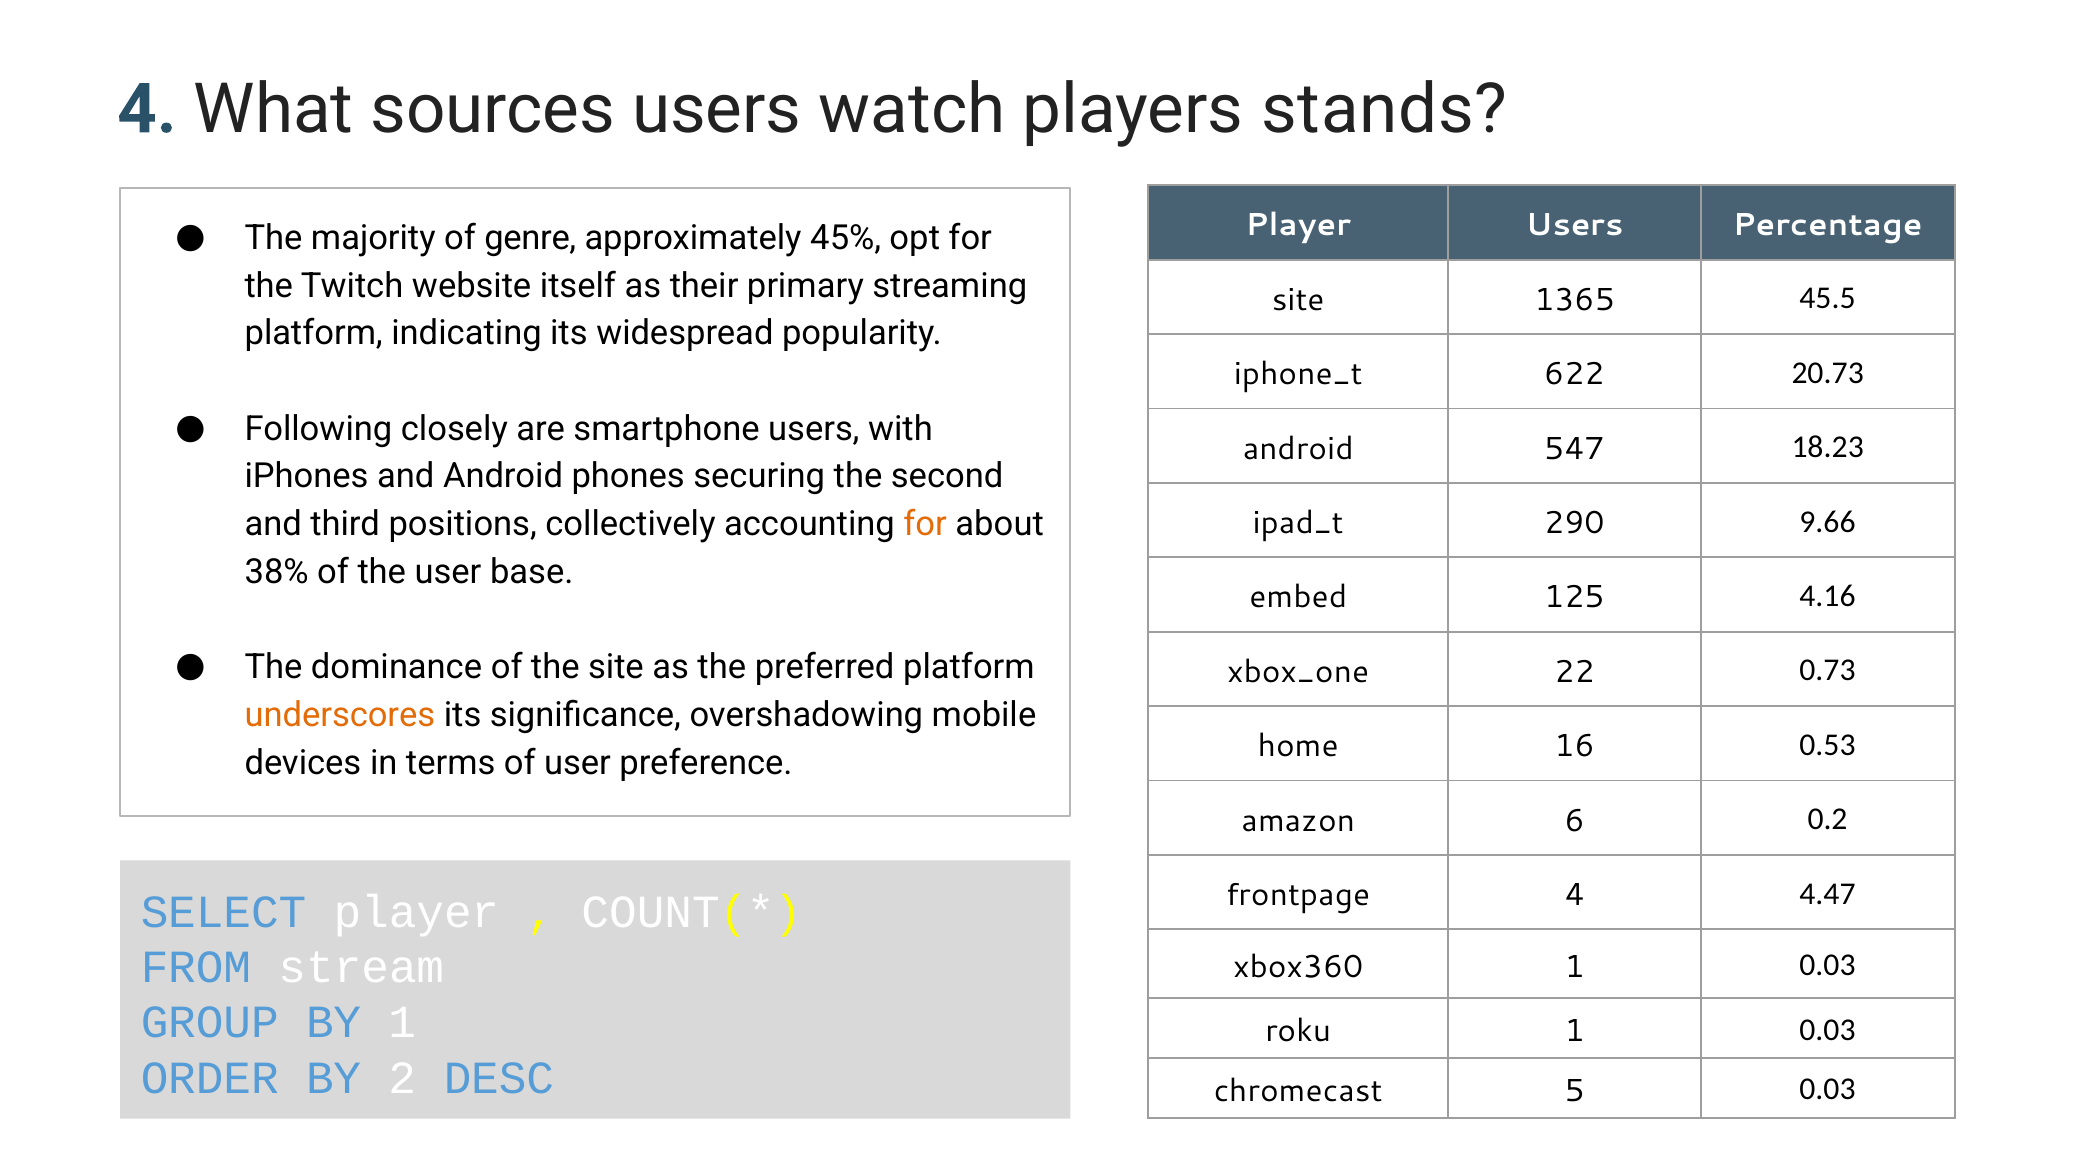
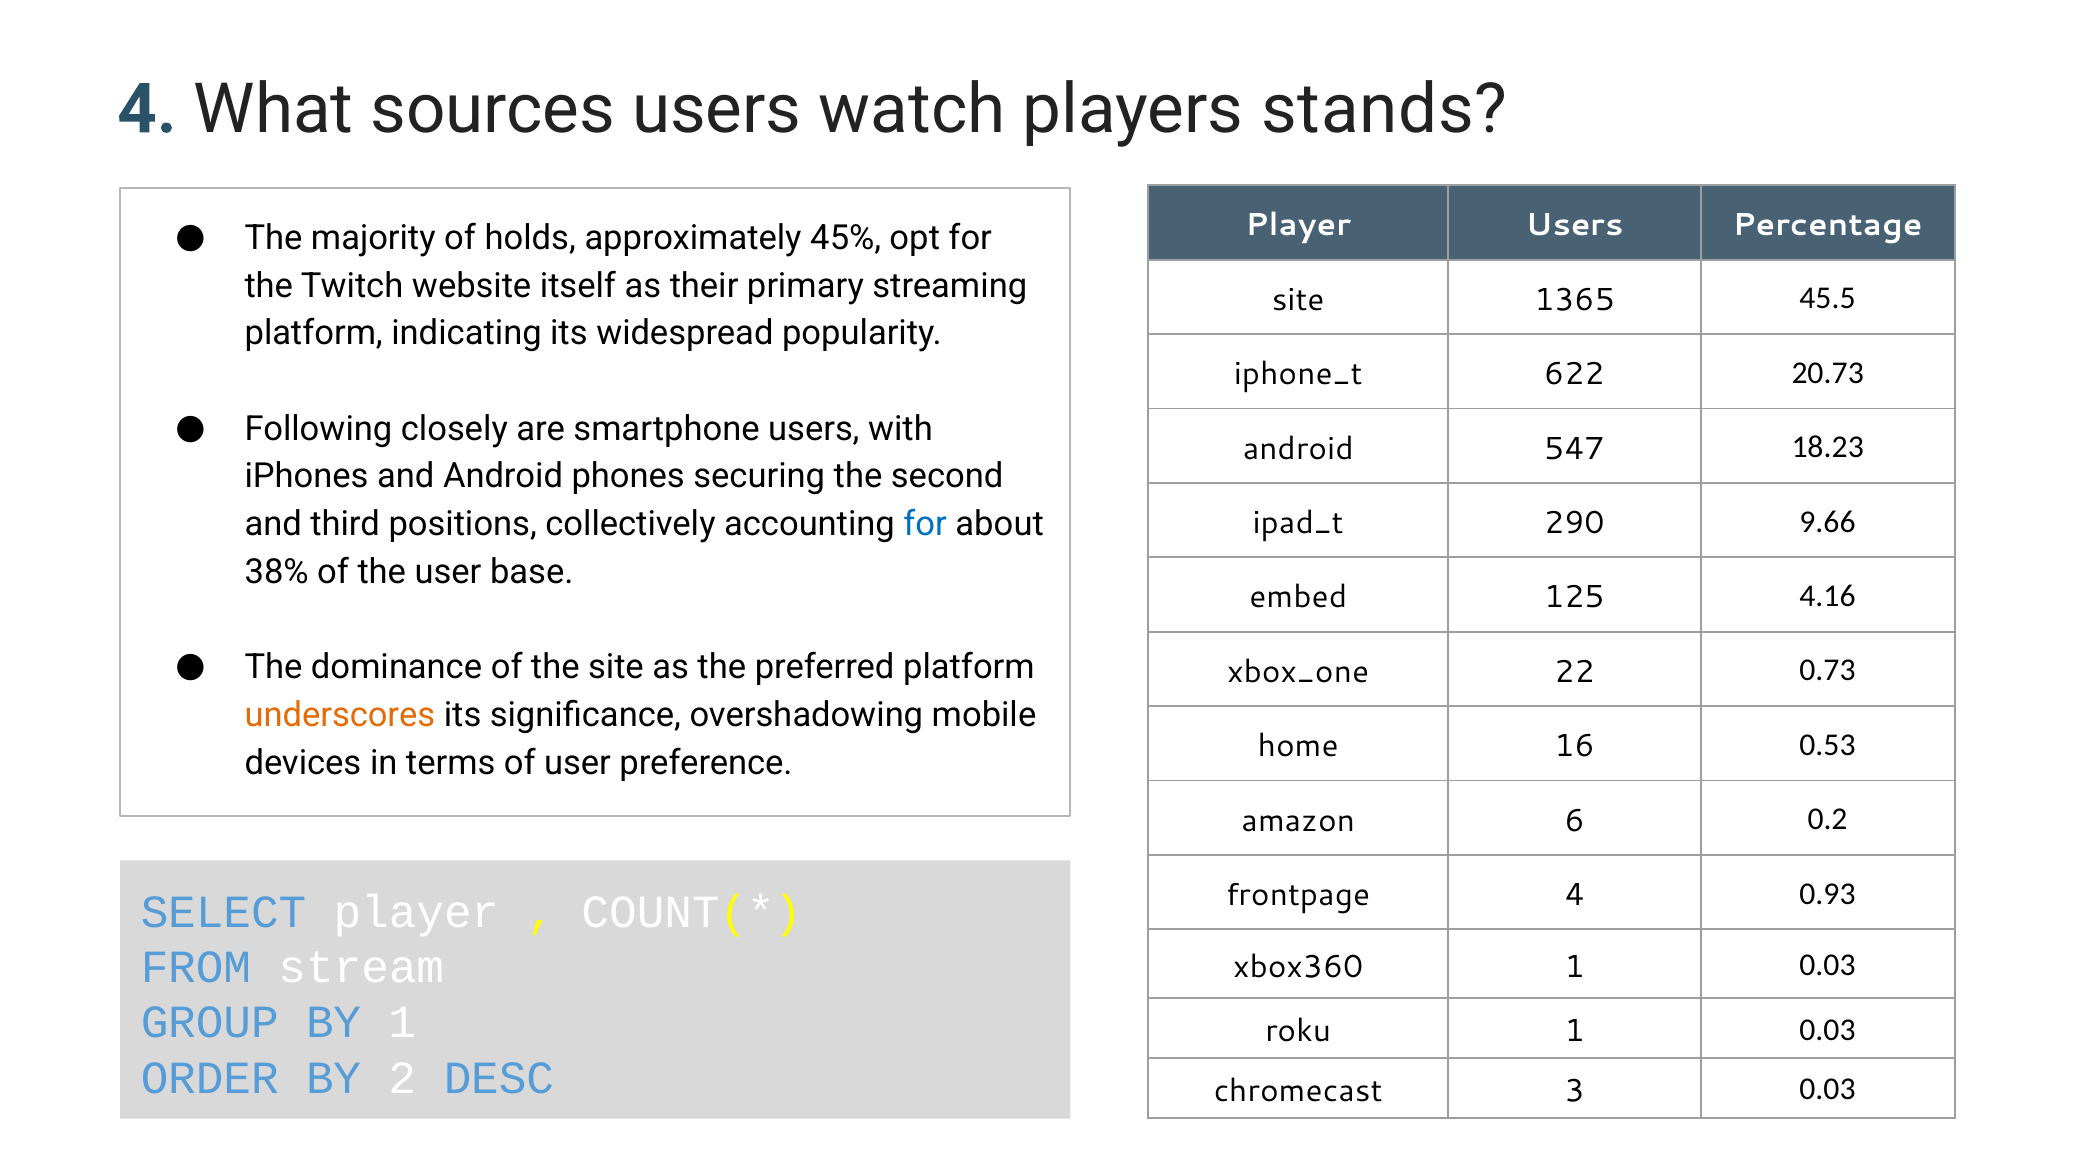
genre: genre -> holds
for at (925, 524) colour: orange -> blue
4.47: 4.47 -> 0.93
5: 5 -> 3
